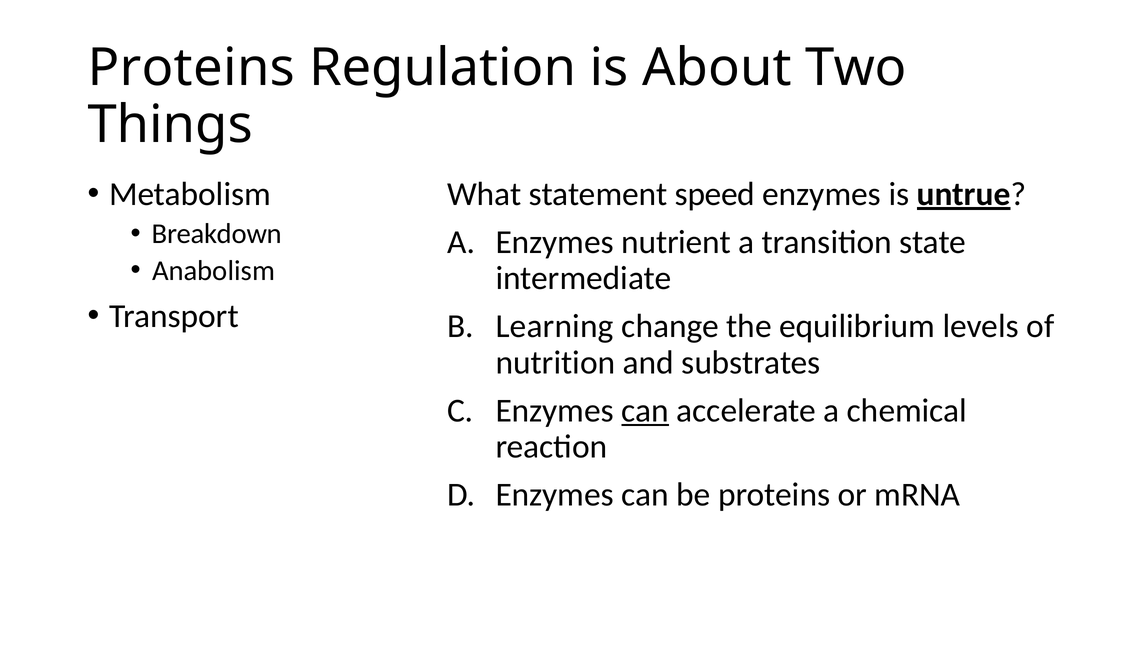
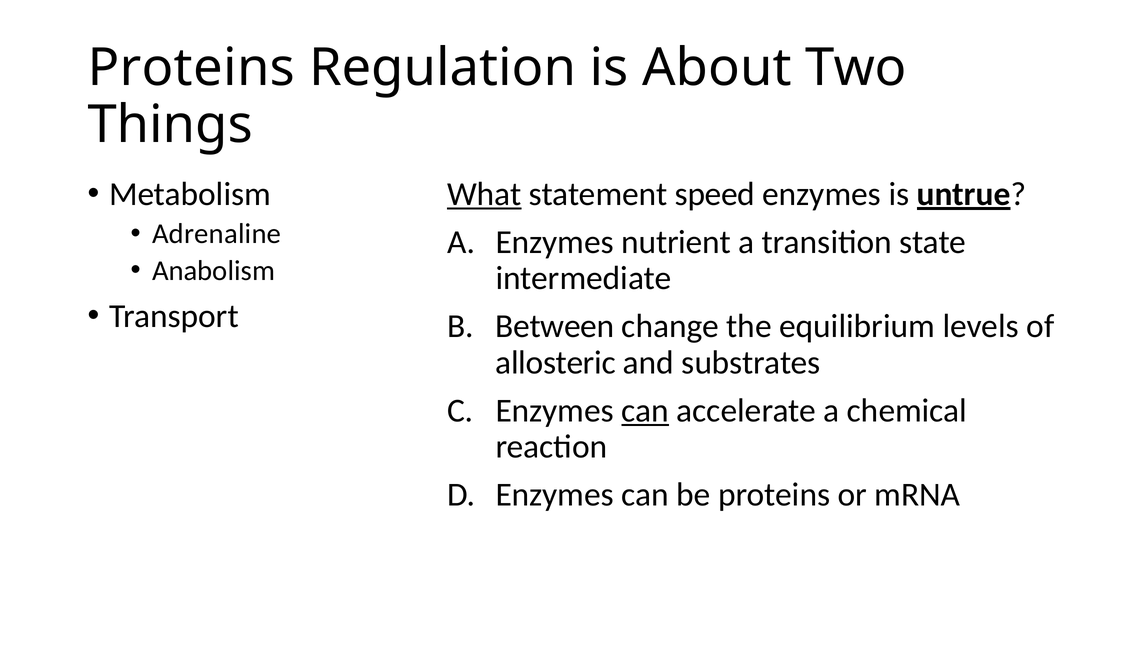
What underline: none -> present
Breakdown: Breakdown -> Adrenaline
Learning: Learning -> Between
nutrition: nutrition -> allosteric
